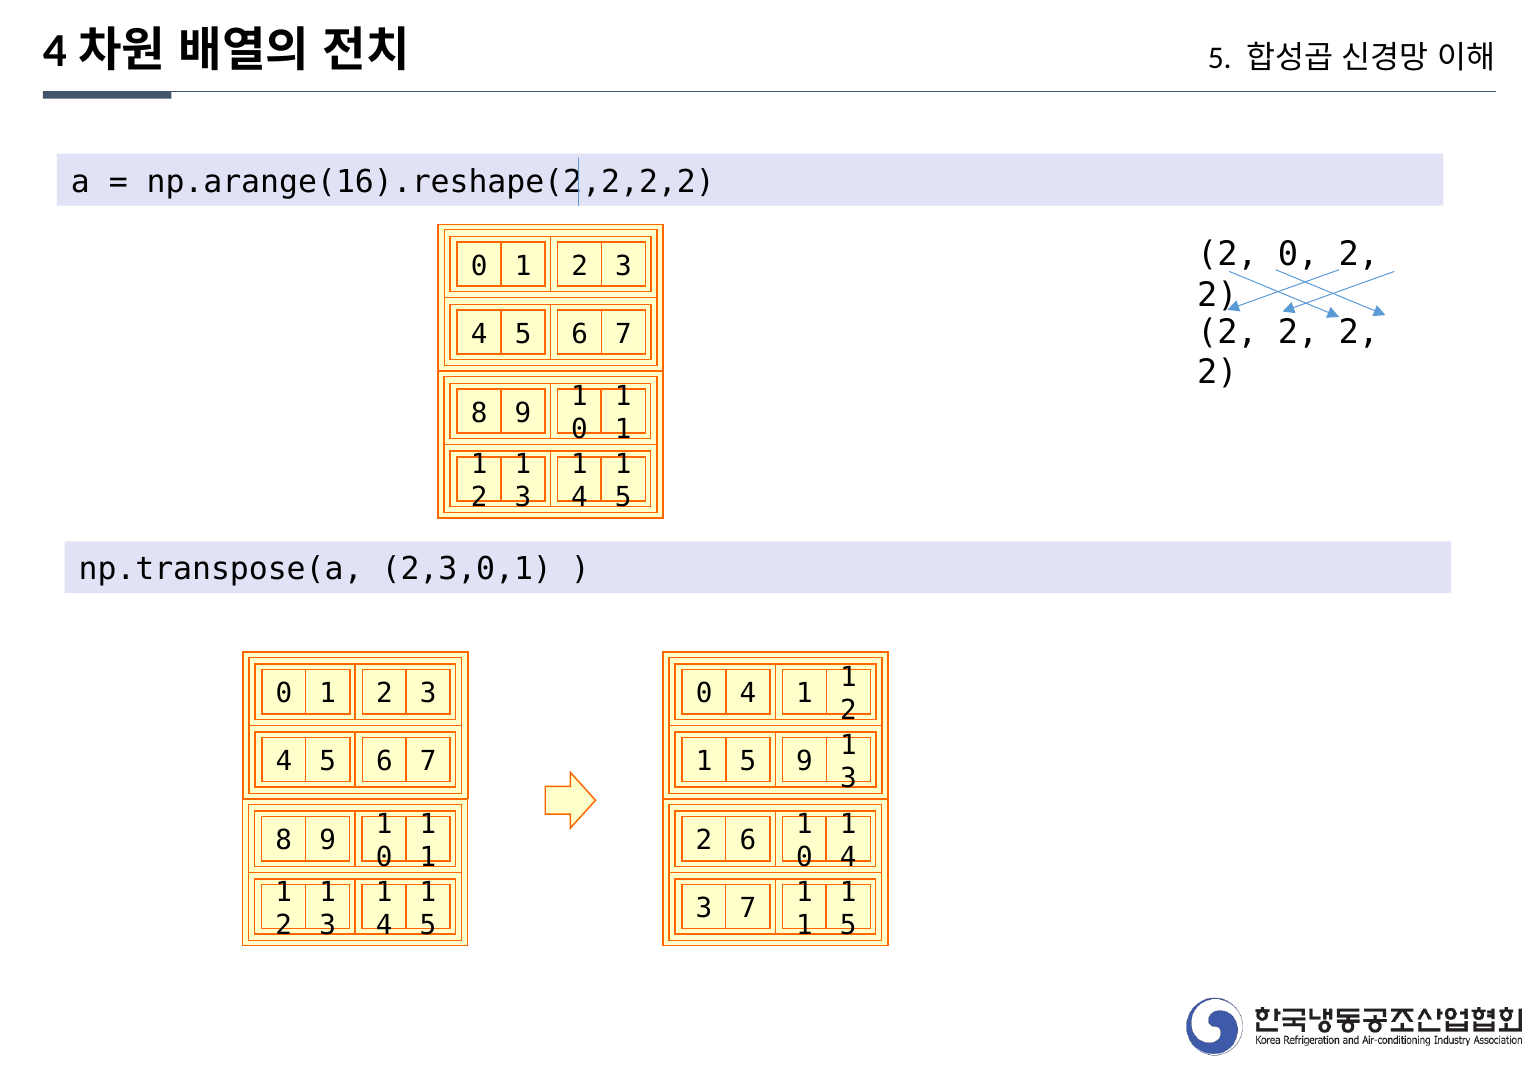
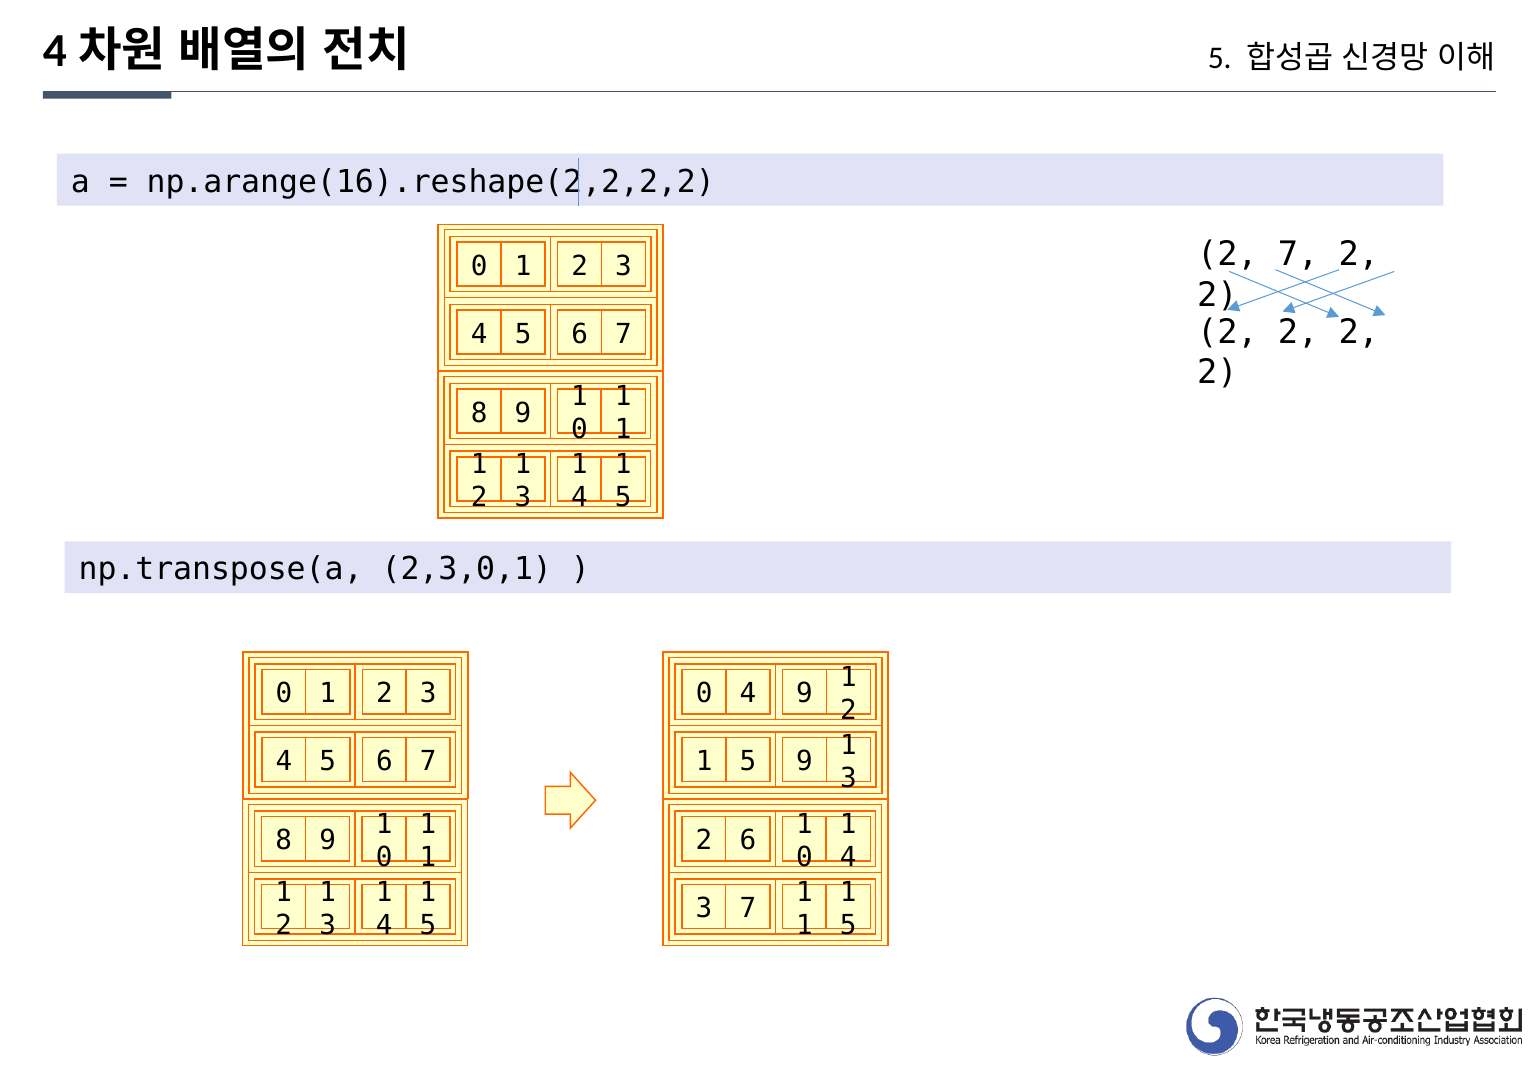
0 at (1298, 255): 0 -> 7
0 4 1: 1 -> 9
